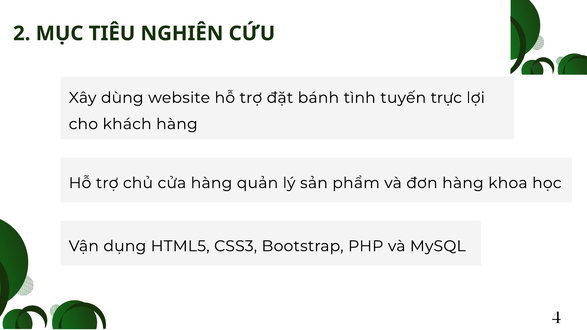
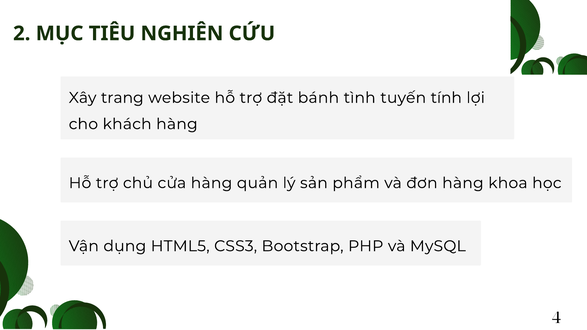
dùng: dùng -> trang
trực: trực -> tính
